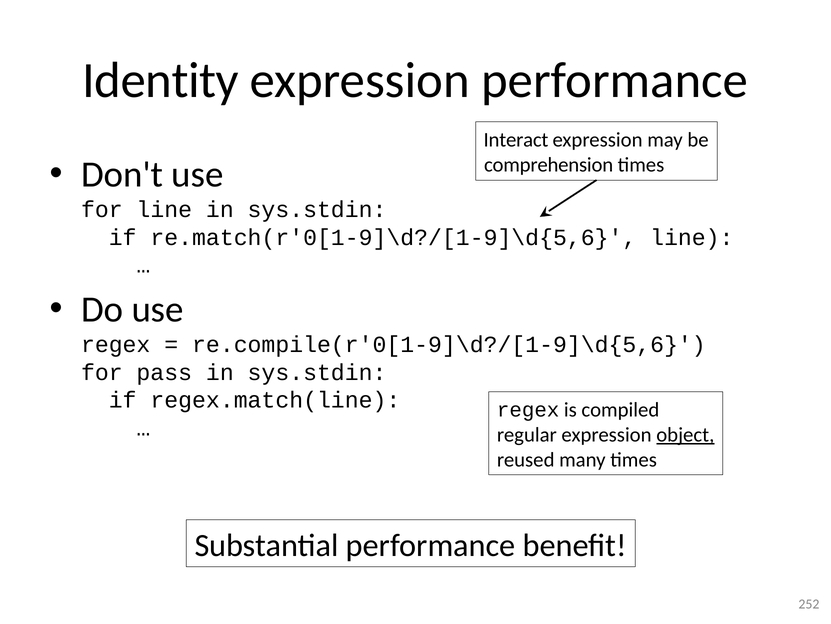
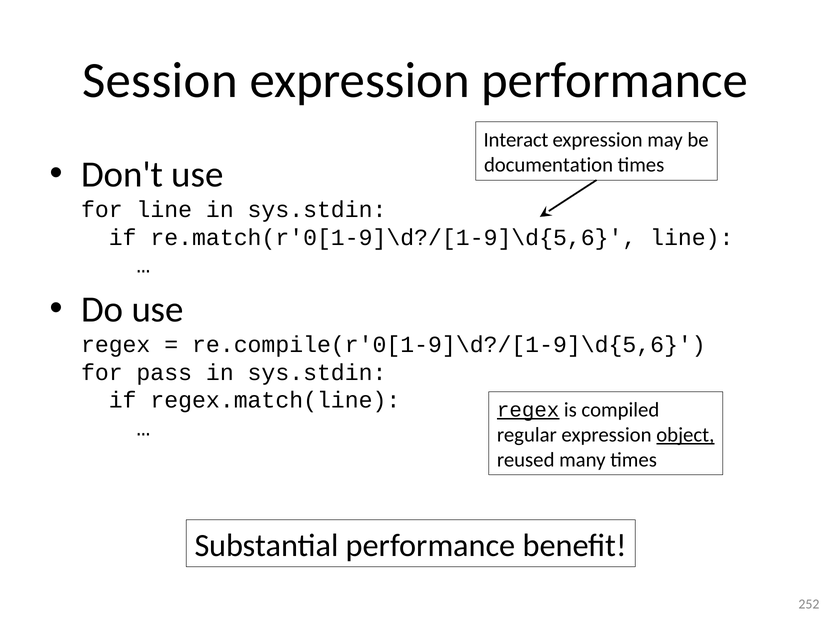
Identity: Identity -> Session
comprehension: comprehension -> documentation
regex at (528, 409) underline: none -> present
